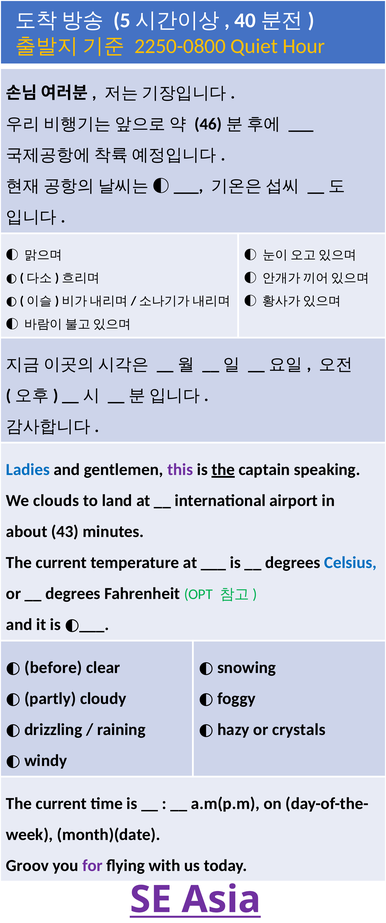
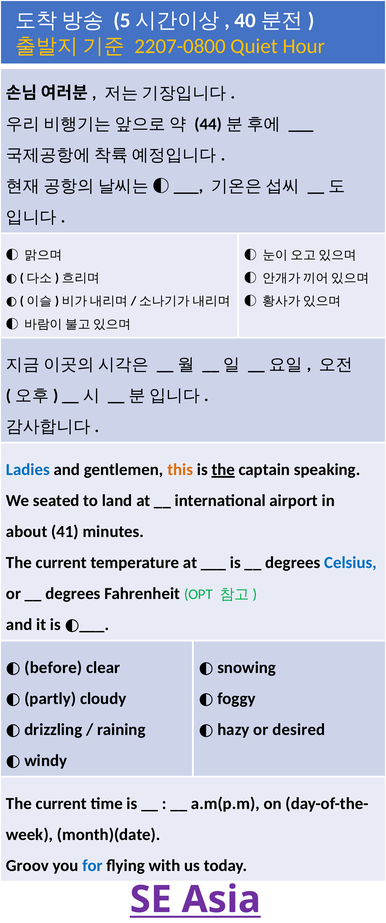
2250-0800: 2250-0800 -> 2207-0800
46: 46 -> 44
this colour: purple -> orange
clouds: clouds -> seated
43: 43 -> 41
crystals: crystals -> desired
for colour: purple -> blue
